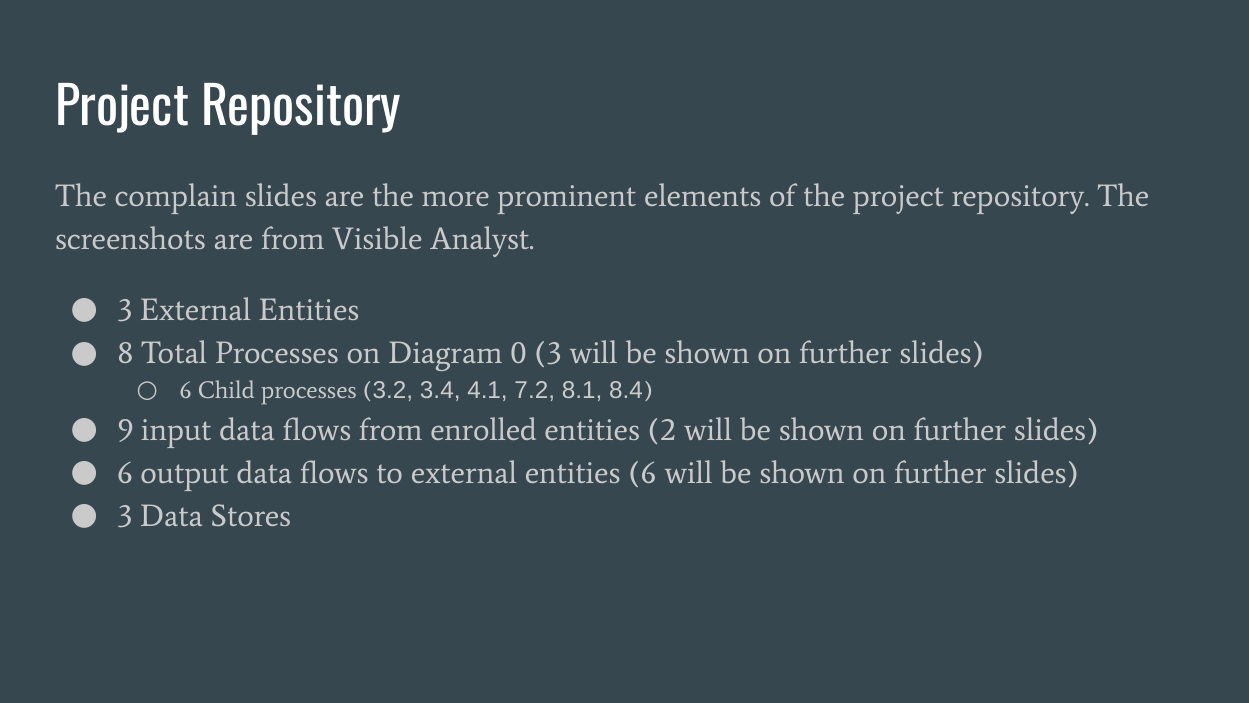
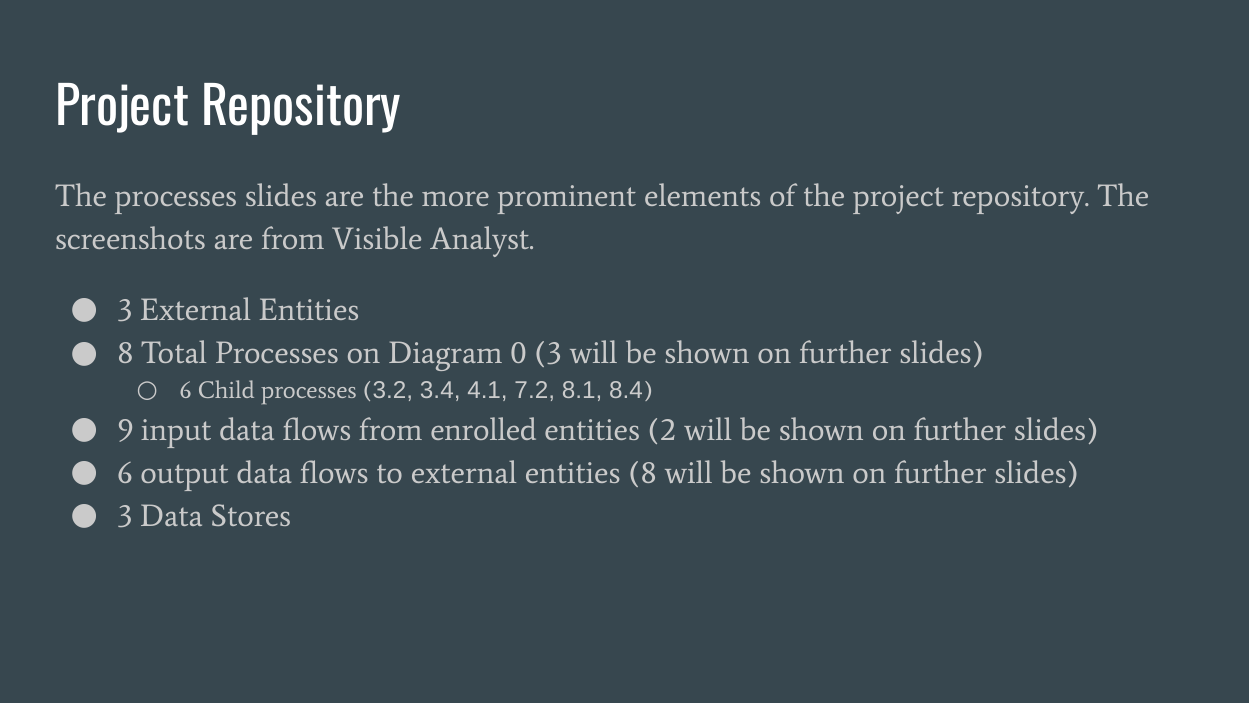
The complain: complain -> processes
entities 6: 6 -> 8
